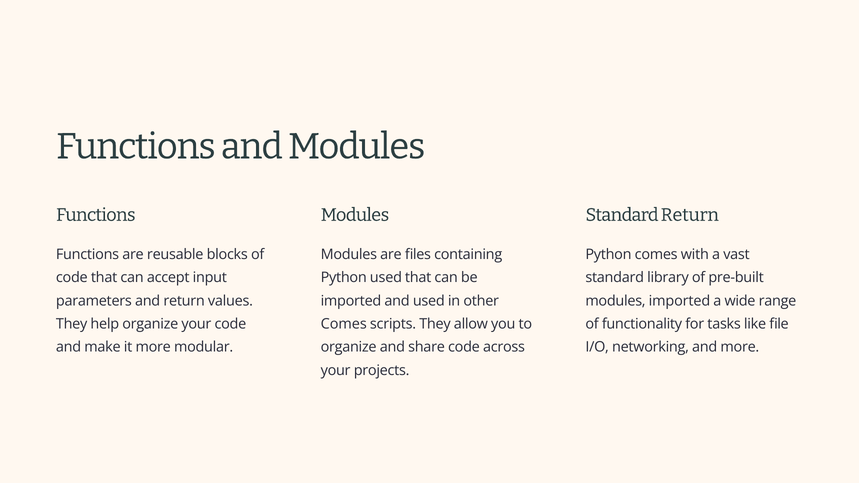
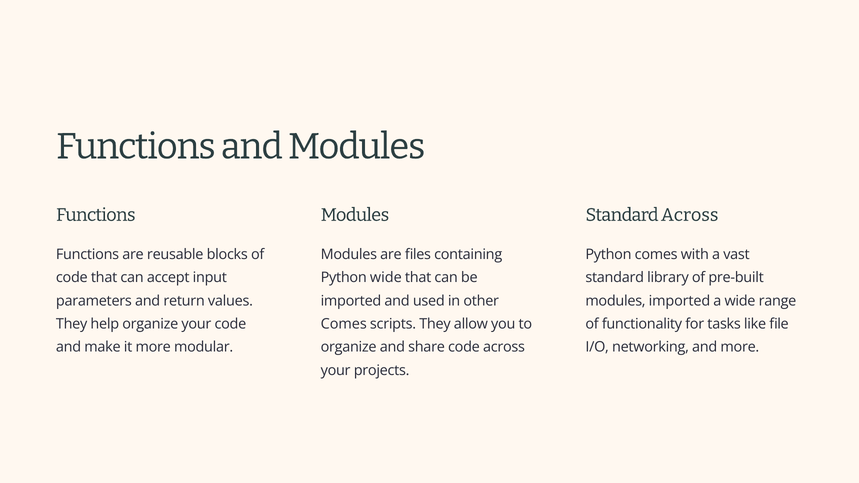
Standard Return: Return -> Across
Python used: used -> wide
